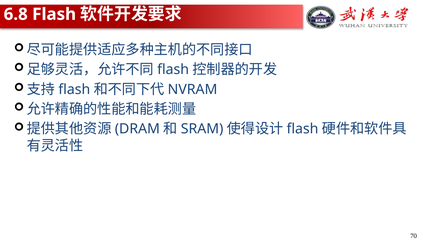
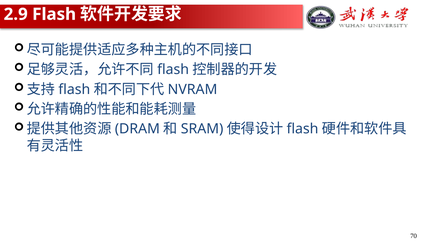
6.8: 6.8 -> 2.9
